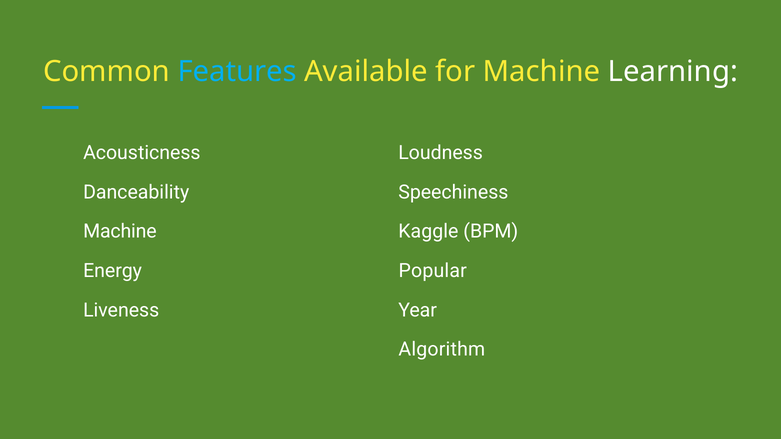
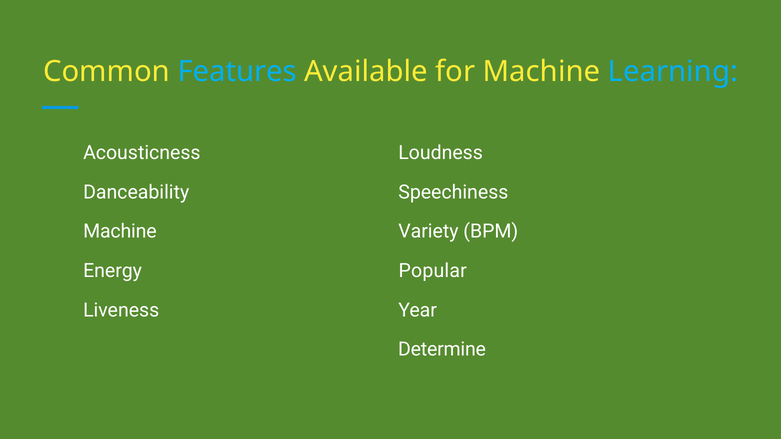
Learning colour: white -> light blue
Kaggle: Kaggle -> Variety
Algorithm: Algorithm -> Determine
